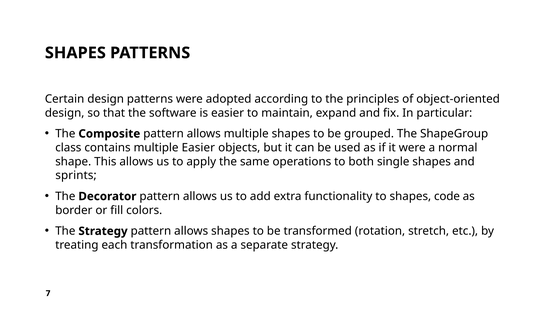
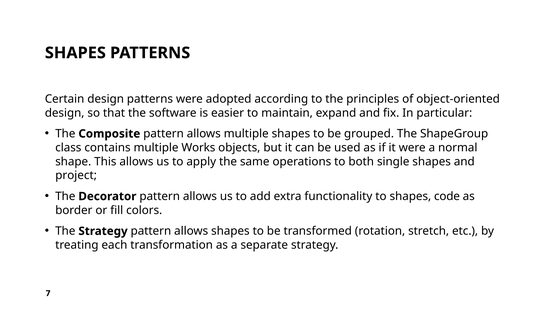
multiple Easier: Easier -> Works
sprints: sprints -> project
